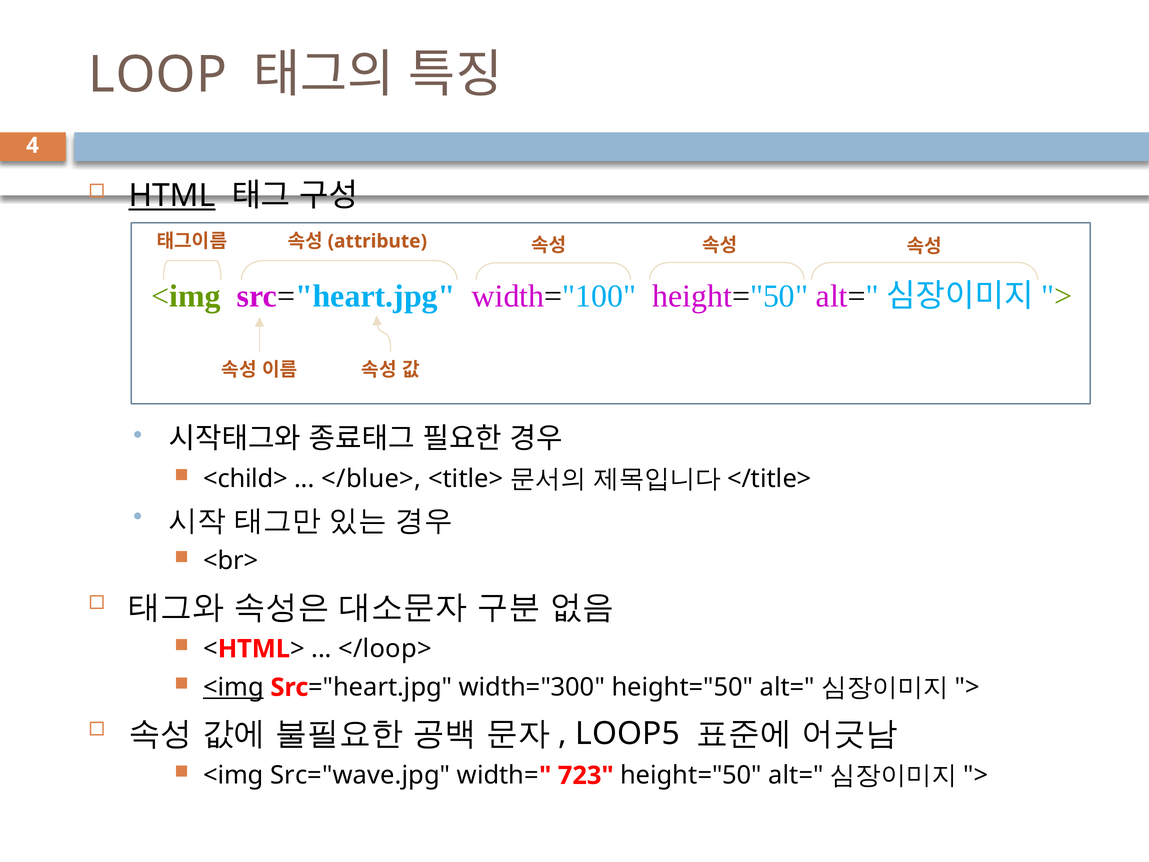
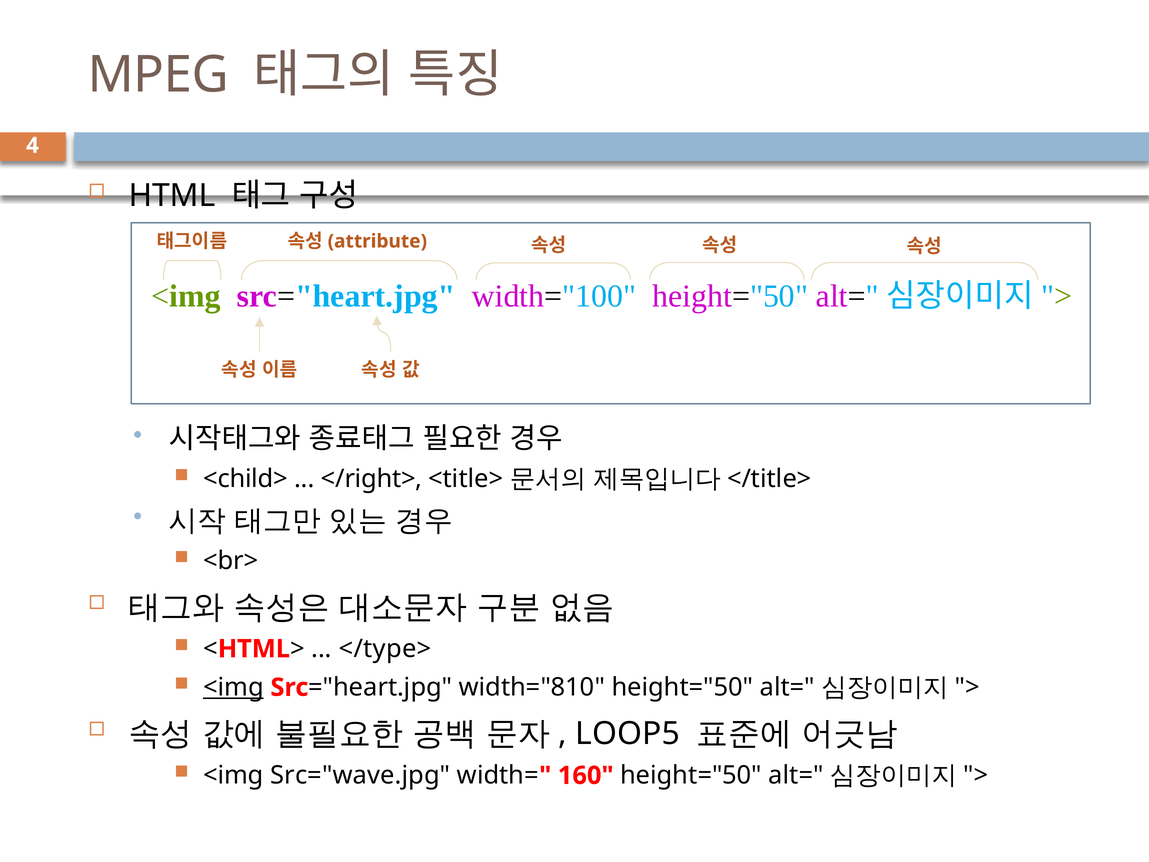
LOOP: LOOP -> MPEG
HTML underline: present -> none
</blue>: </blue> -> </right>
</loop>: </loop> -> </type>
width="300: width="300 -> width="810
723: 723 -> 160
